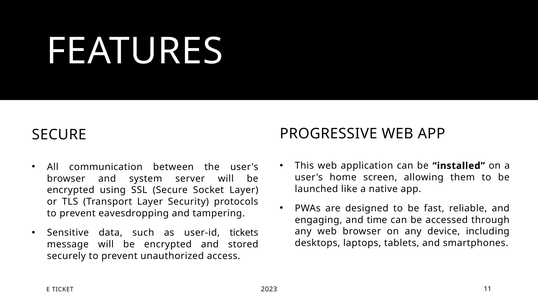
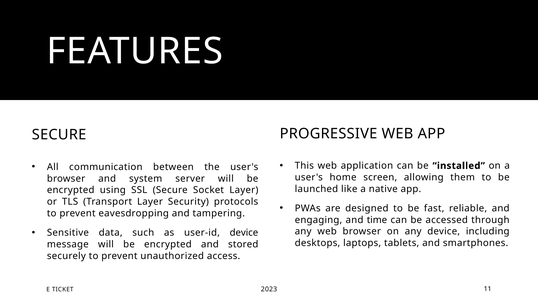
user-id tickets: tickets -> device
